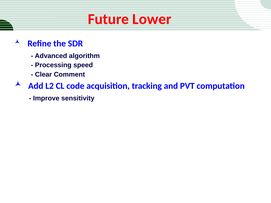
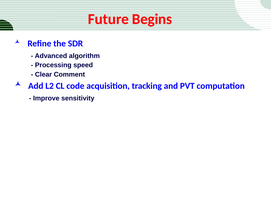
Lower: Lower -> Begins
